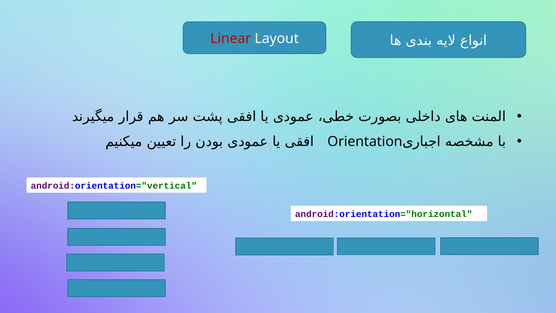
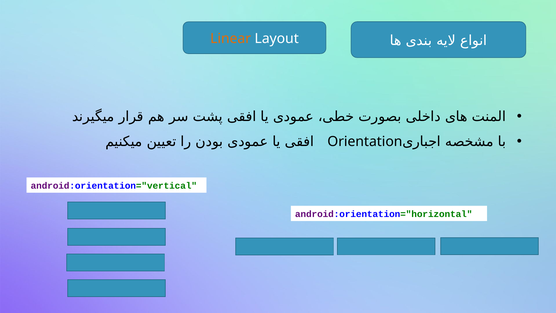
Linear colour: red -> orange
